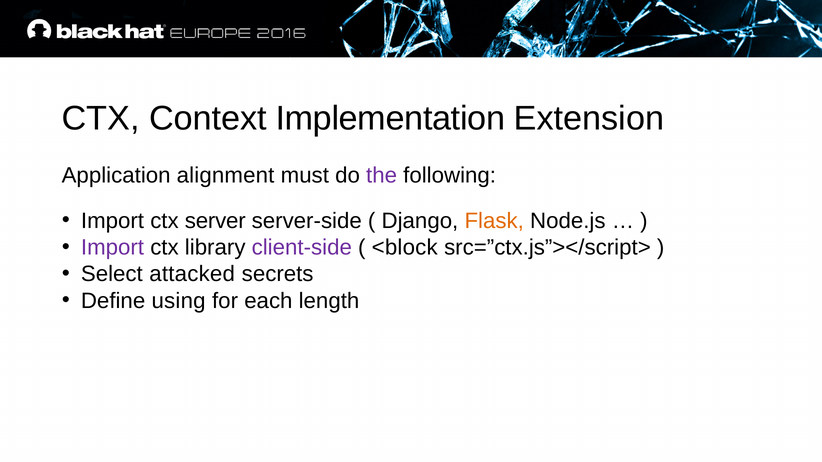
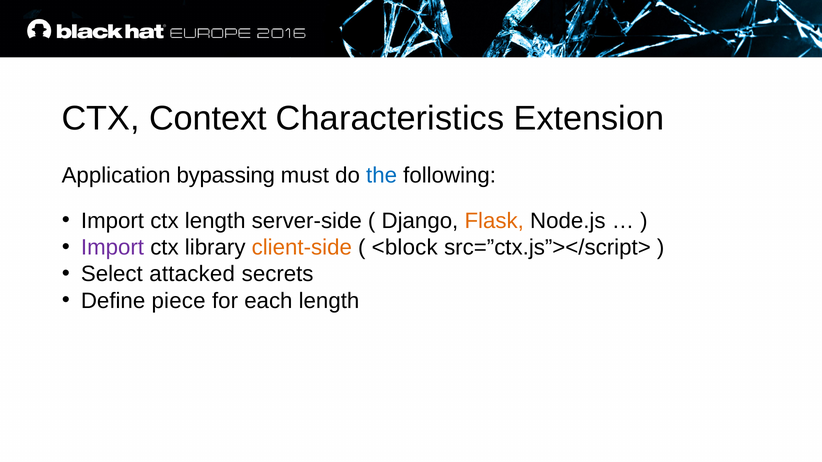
Implementation: Implementation -> Characteristics
alignment: alignment -> bypassing
the colour: purple -> blue
ctx server: server -> length
client-side colour: purple -> orange
using: using -> piece
